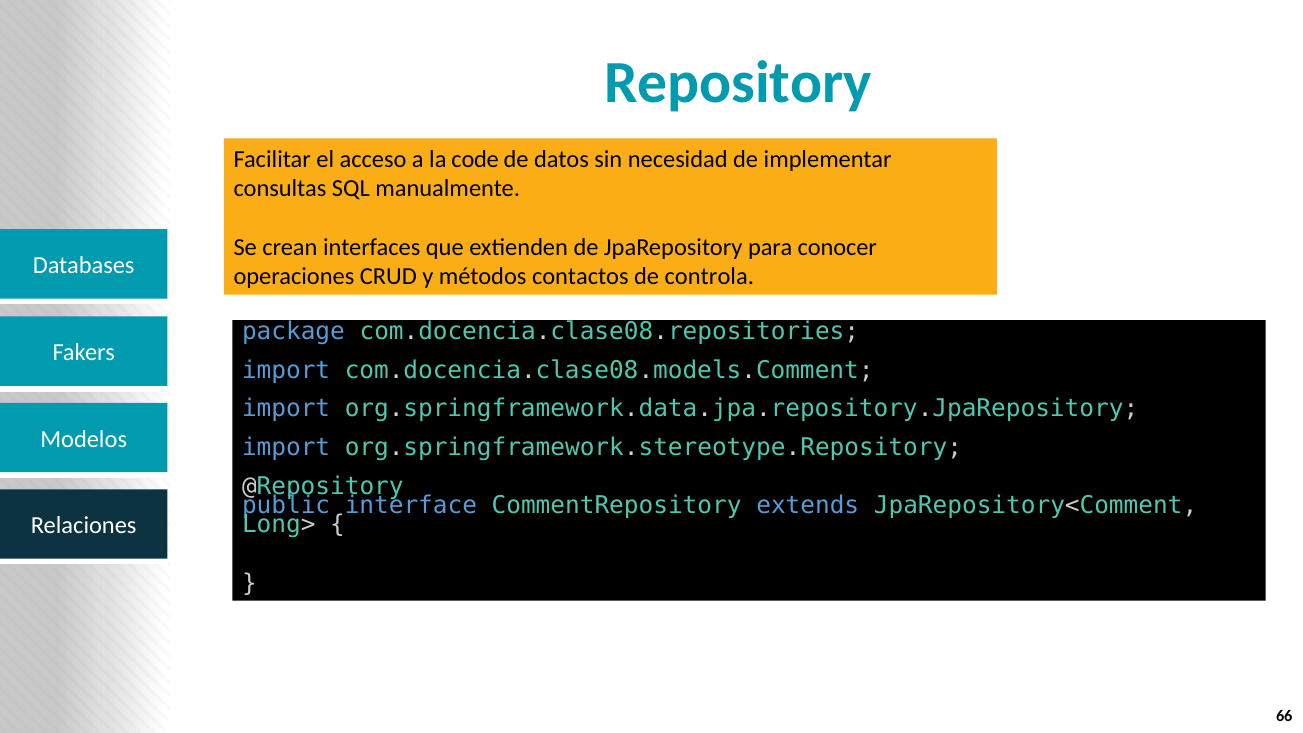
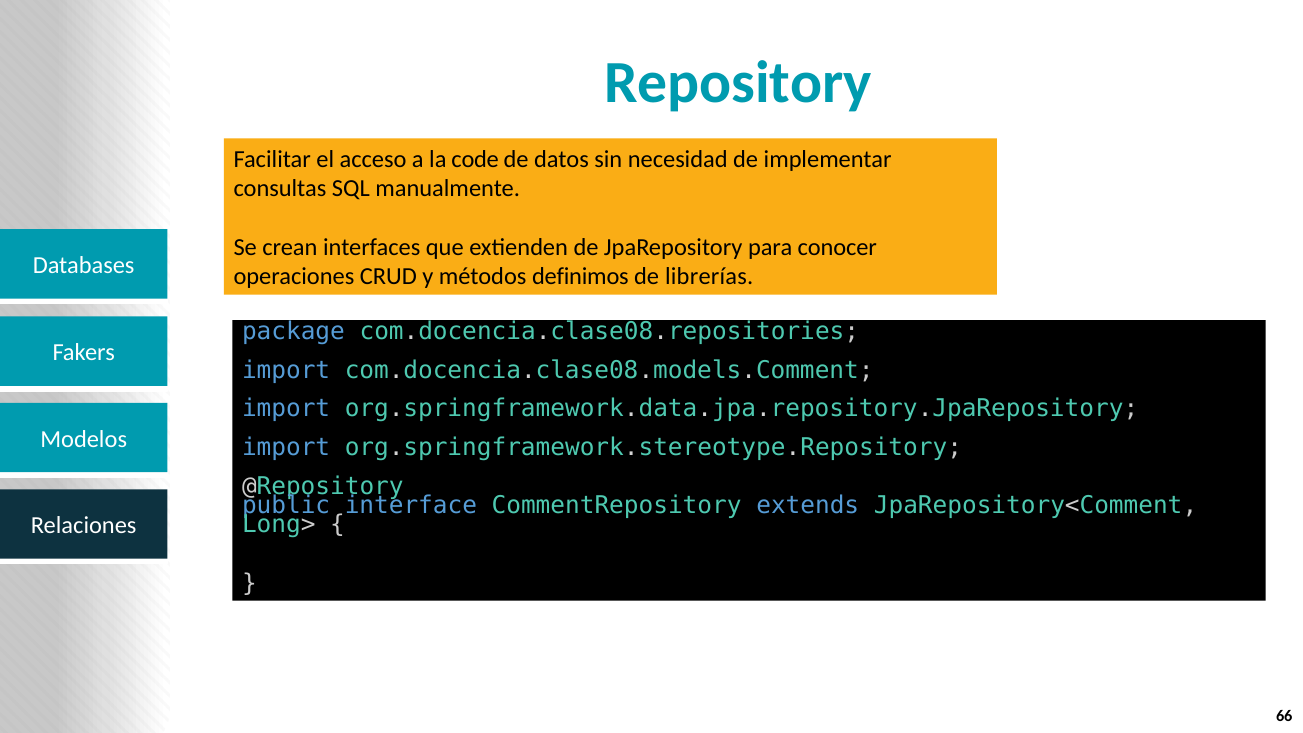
contactos: contactos -> definimos
controla: controla -> librerías
